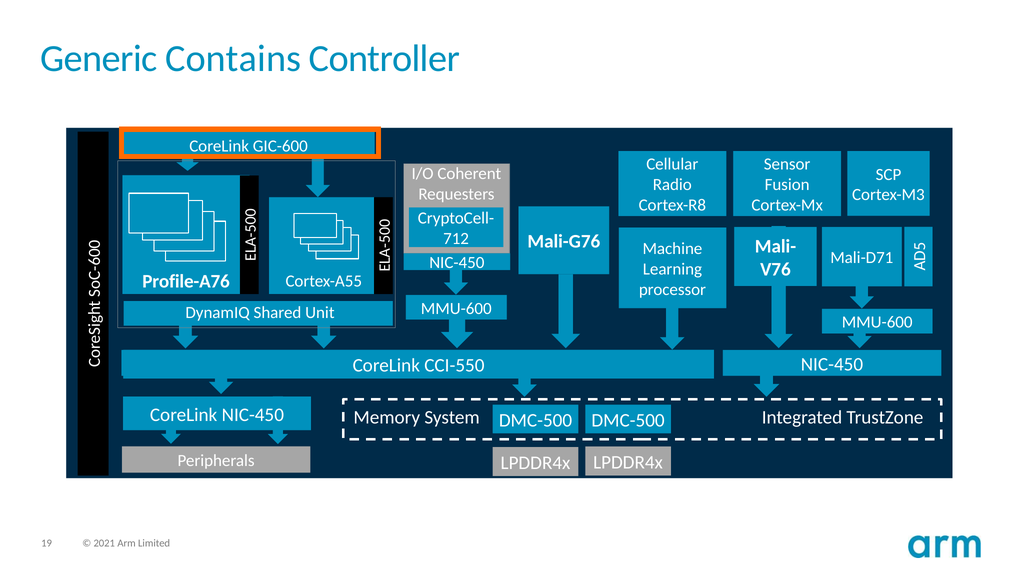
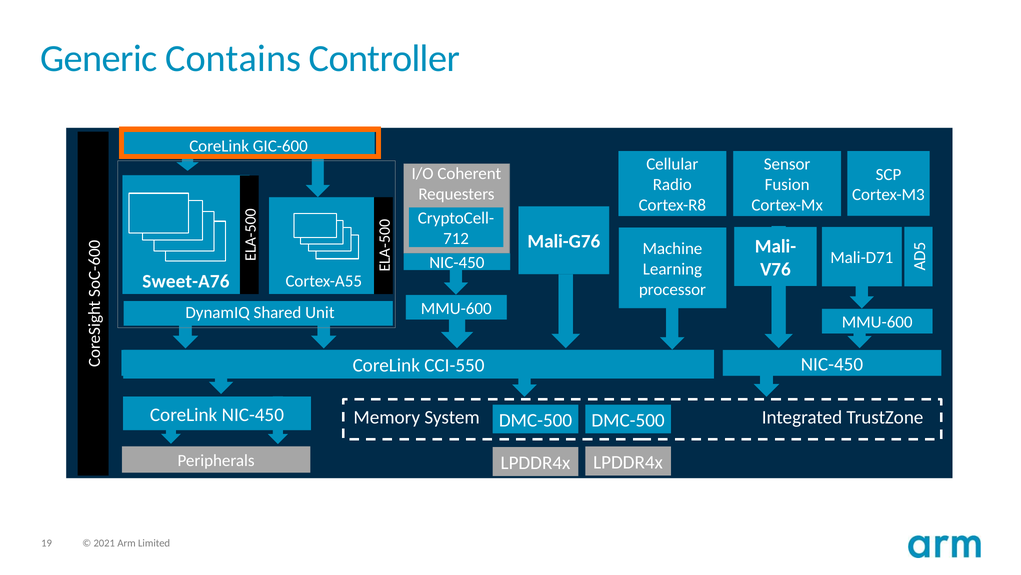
Profile-A76: Profile-A76 -> Sweet-A76
